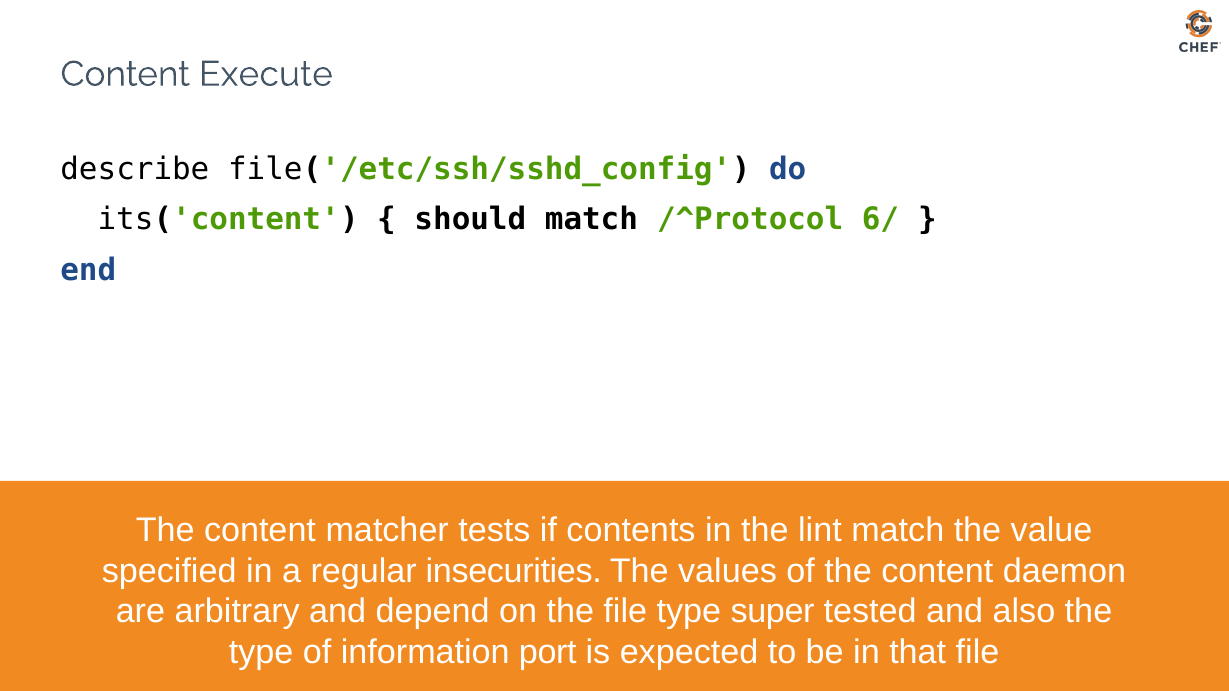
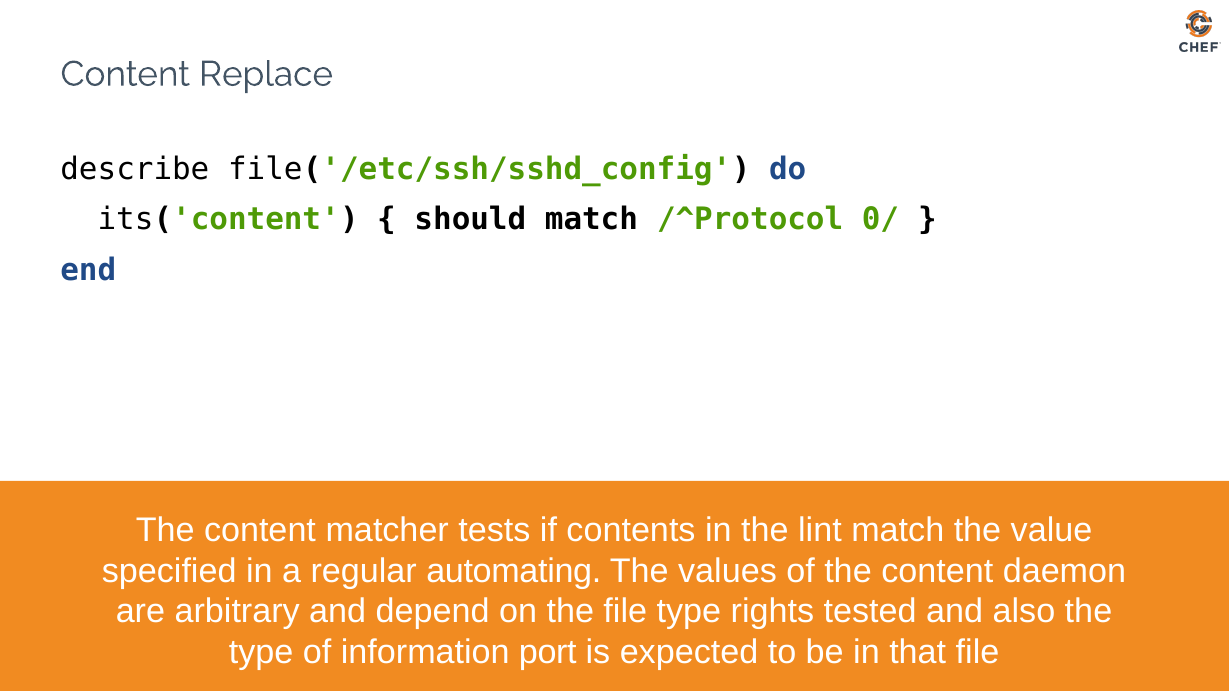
Execute: Execute -> Replace
6/: 6/ -> 0/
insecurities: insecurities -> automating
super: super -> rights
